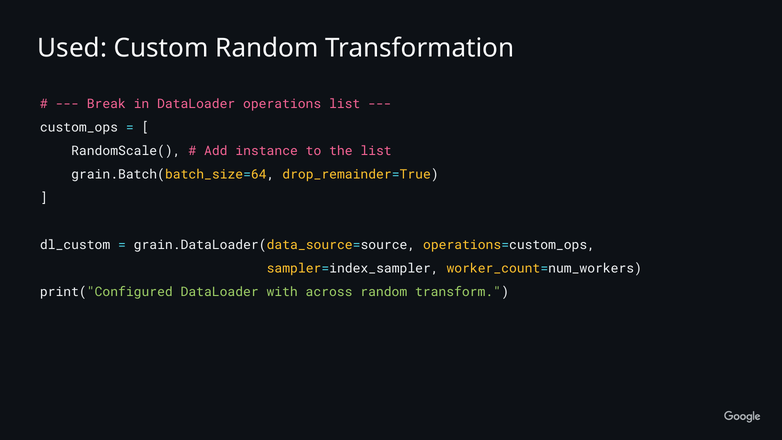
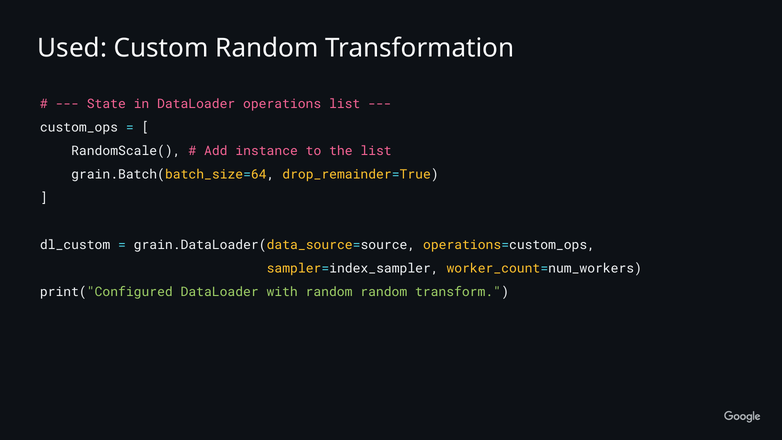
Break: Break -> State
with across: across -> random
